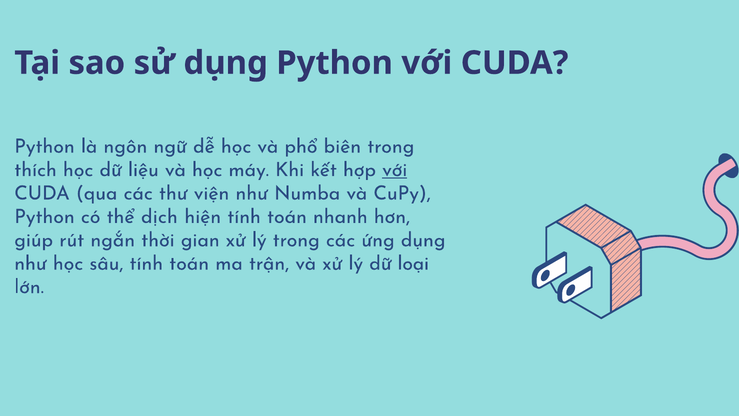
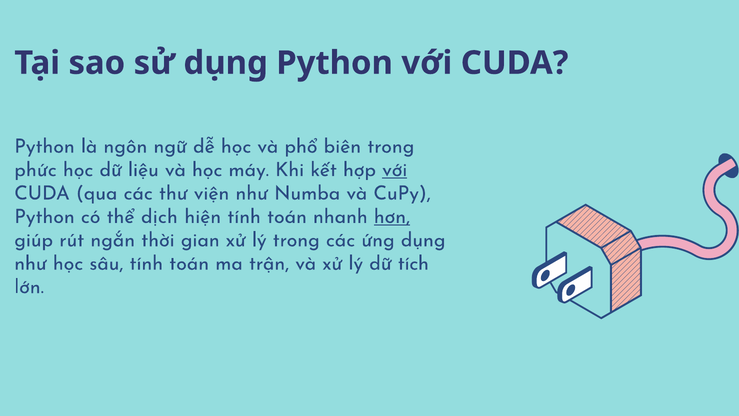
thích: thích -> phức
hơn underline: none -> present
loại: loại -> tích
